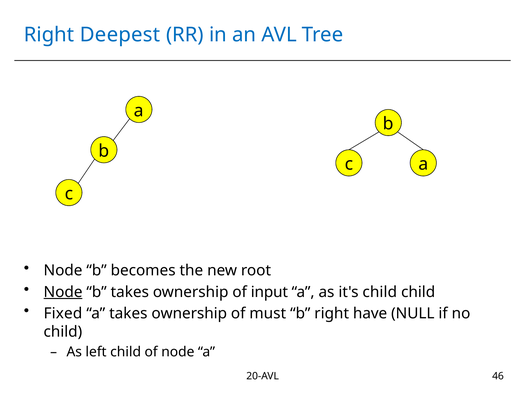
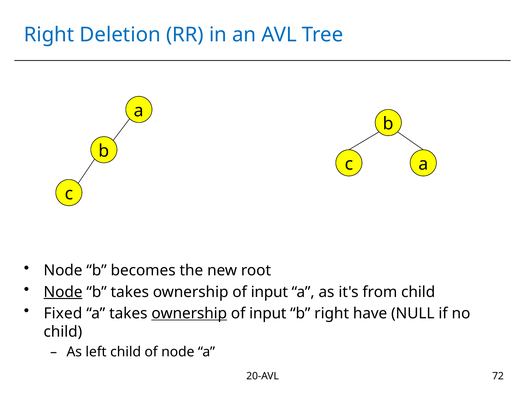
Deepest: Deepest -> Deletion
it's child: child -> from
ownership at (189, 313) underline: none -> present
must at (268, 313): must -> input
46: 46 -> 72
